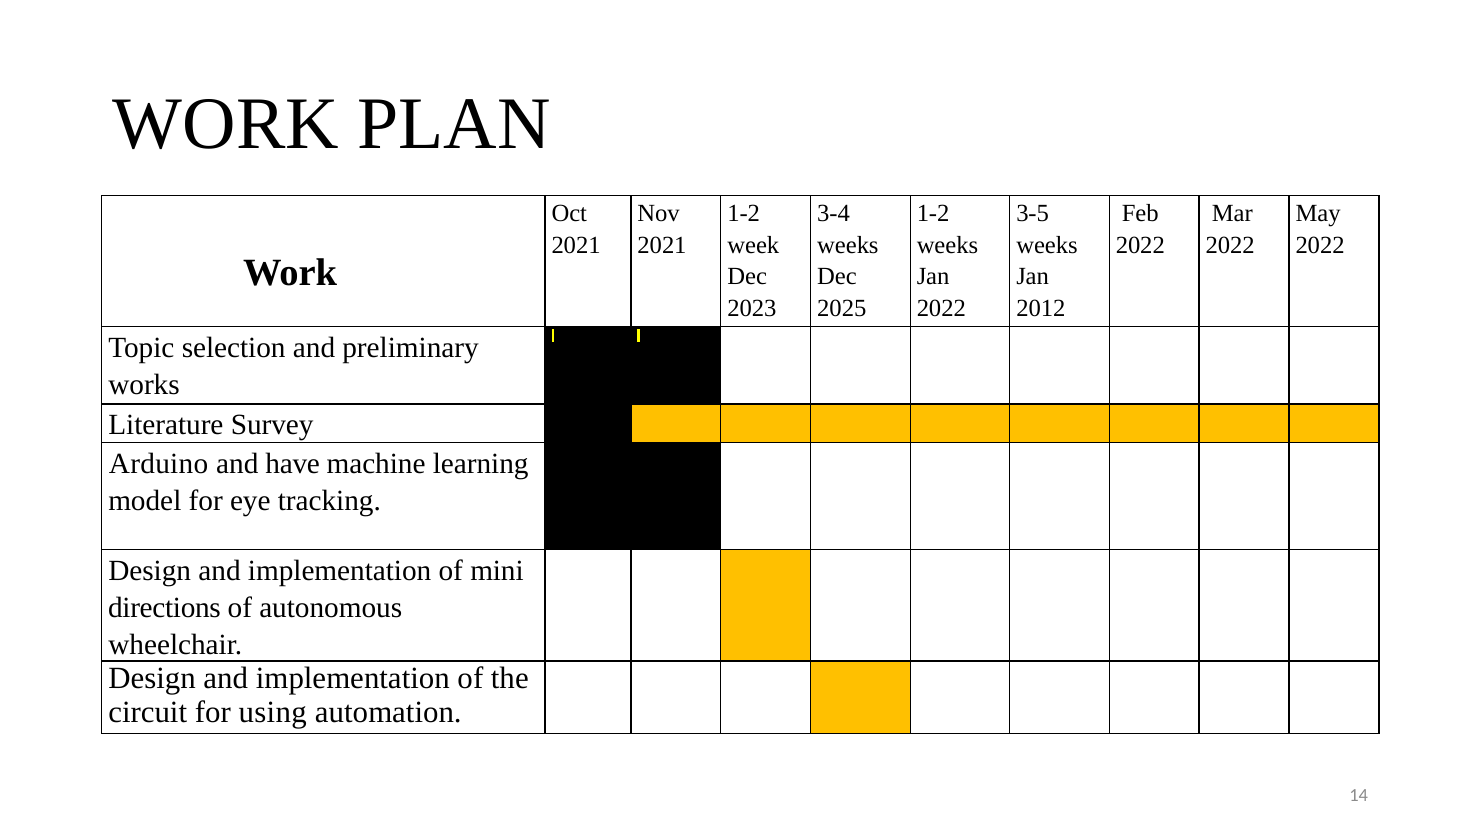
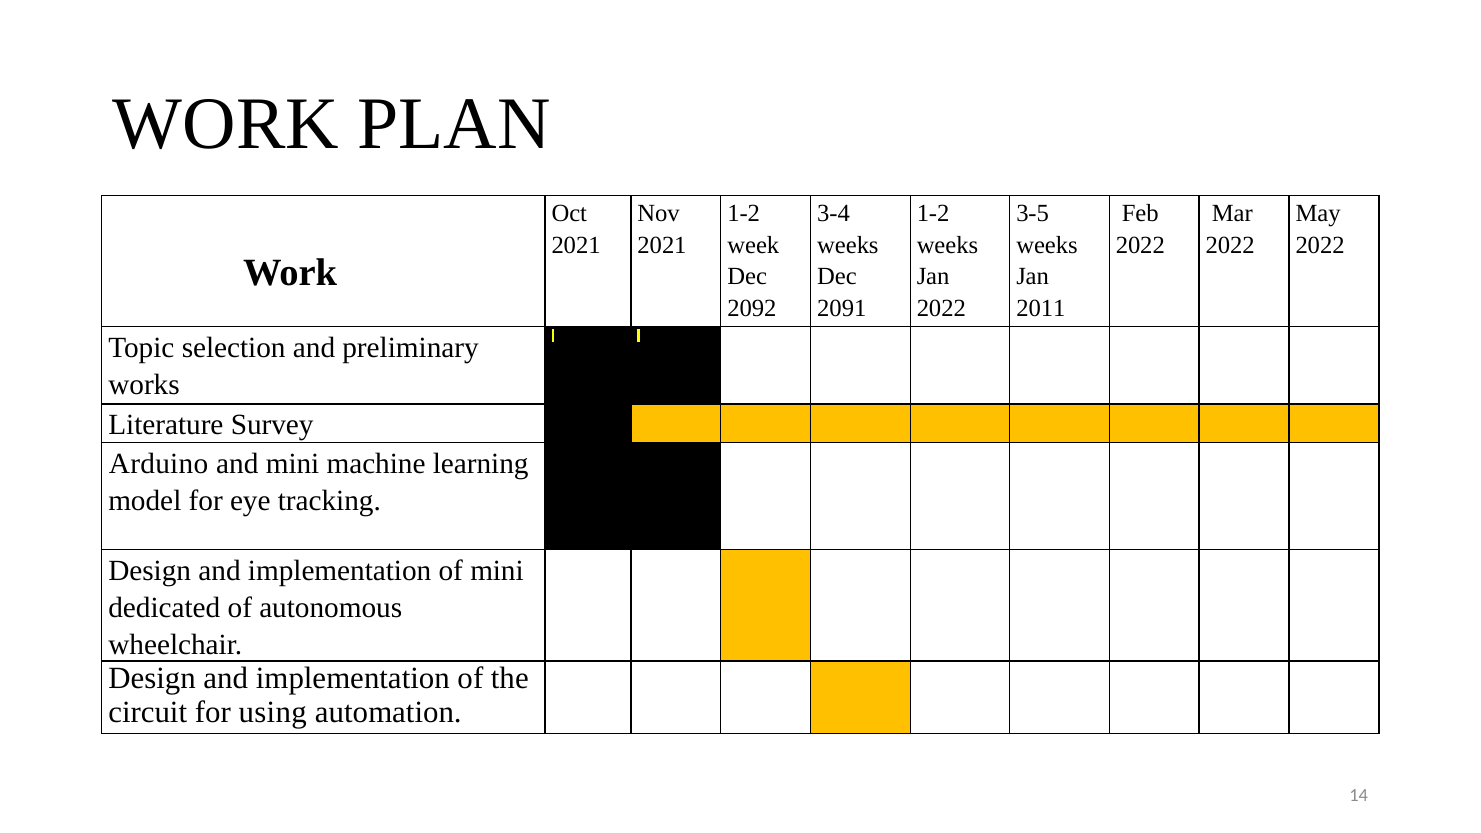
2023: 2023 -> 2092
2025: 2025 -> 2091
2012: 2012 -> 2011
and have: have -> mini
directions: directions -> dedicated
